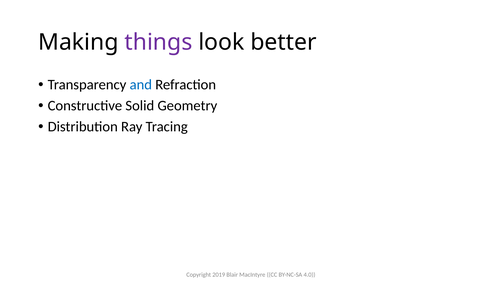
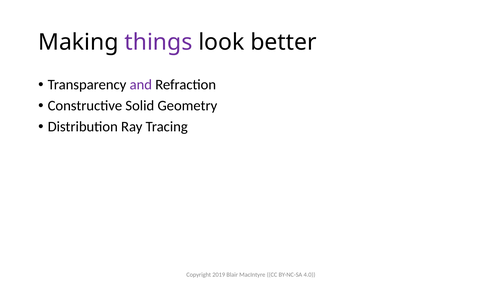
and colour: blue -> purple
